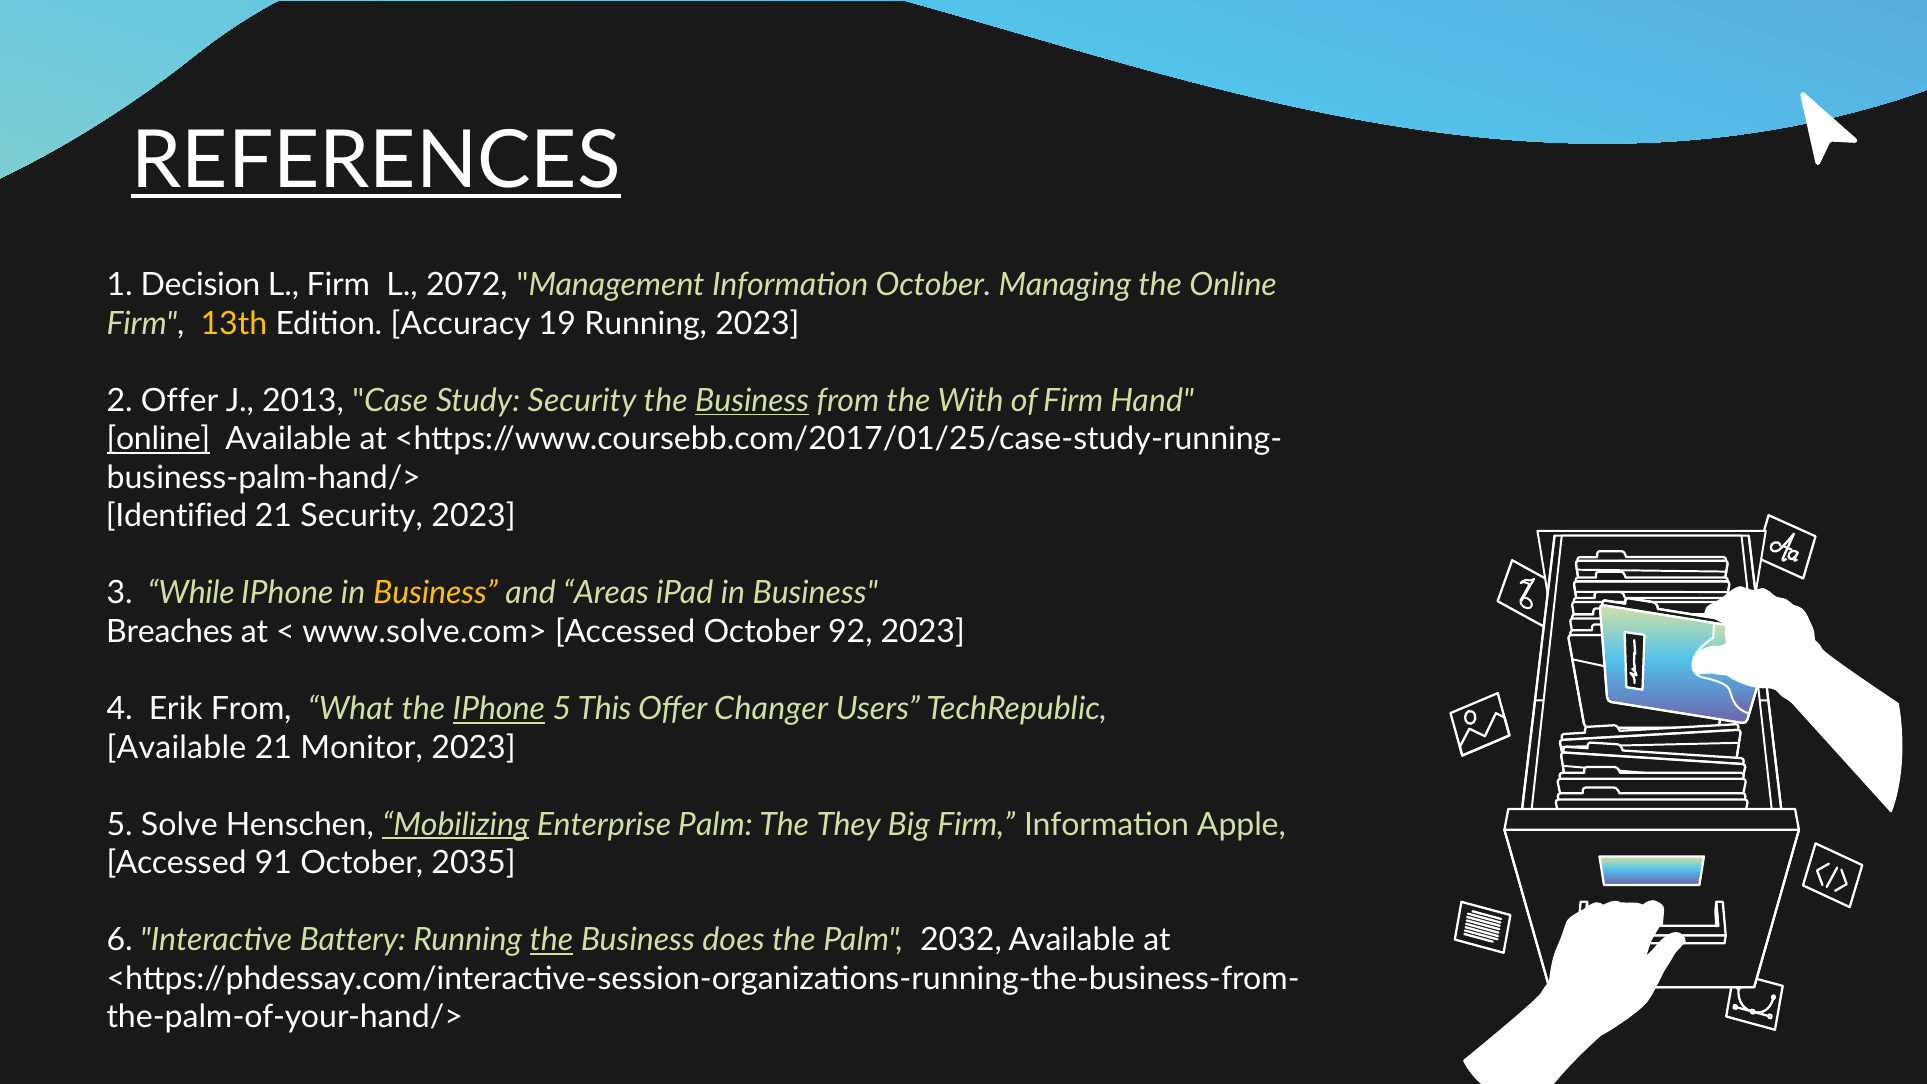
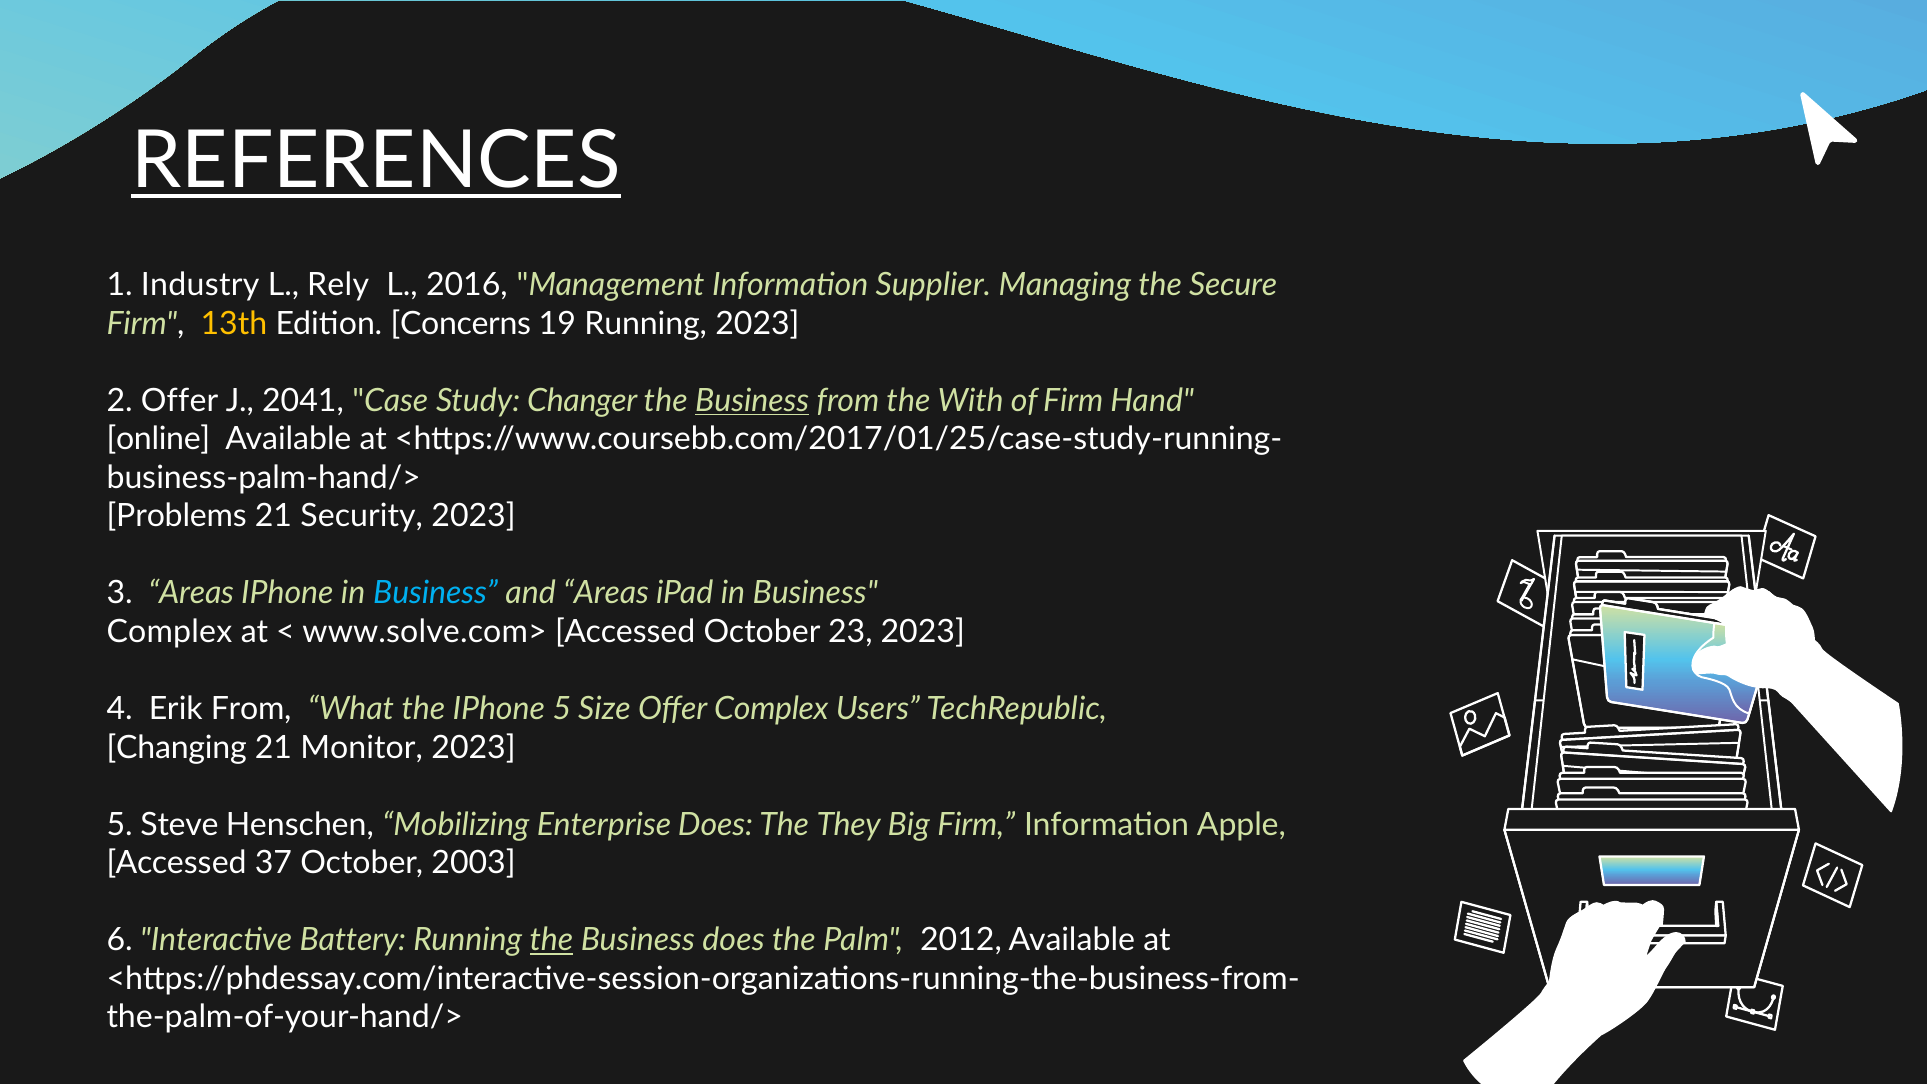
Decision: Decision -> Industry
L Firm: Firm -> Rely
2072: 2072 -> 2016
Information October: October -> Supplier
the Online: Online -> Secure
Accuracy: Accuracy -> Concerns
2013: 2013 -> 2041
Study Security: Security -> Changer
online at (158, 439) underline: present -> none
Identified: Identified -> Problems
3 While: While -> Areas
Business at (436, 593) colour: yellow -> light blue
Breaches at (170, 632): Breaches -> Complex
92: 92 -> 23
IPhone at (499, 709) underline: present -> none
This: This -> Size
Offer Changer: Changer -> Complex
Available at (176, 748): Available -> Changing
Solve: Solve -> Steve
Mobilizing underline: present -> none
Enterprise Palm: Palm -> Does
91: 91 -> 37
2035: 2035 -> 2003
2032: 2032 -> 2012
